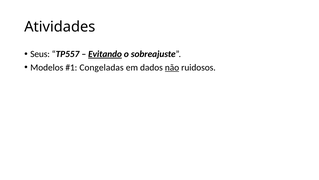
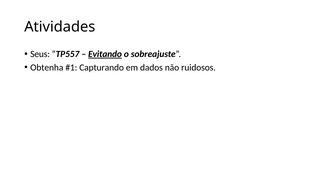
Modelos: Modelos -> Obtenha
Congeladas: Congeladas -> Capturando
não underline: present -> none
